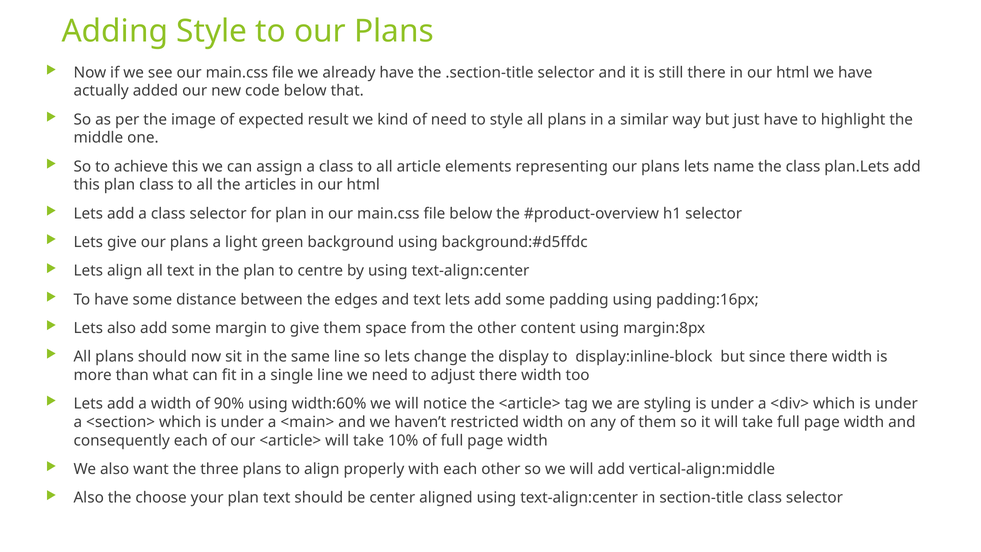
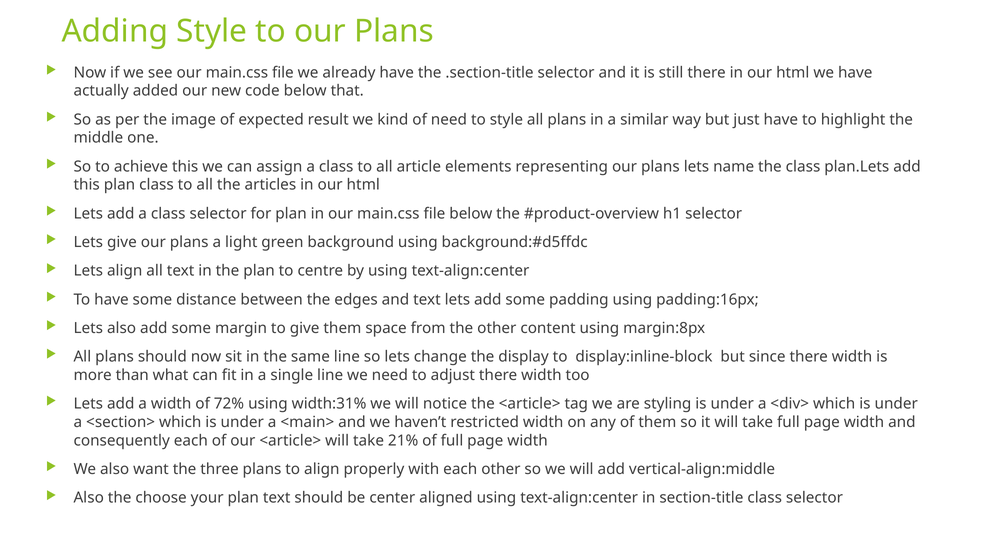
90%: 90% -> 72%
width:60%: width:60% -> width:31%
10%: 10% -> 21%
